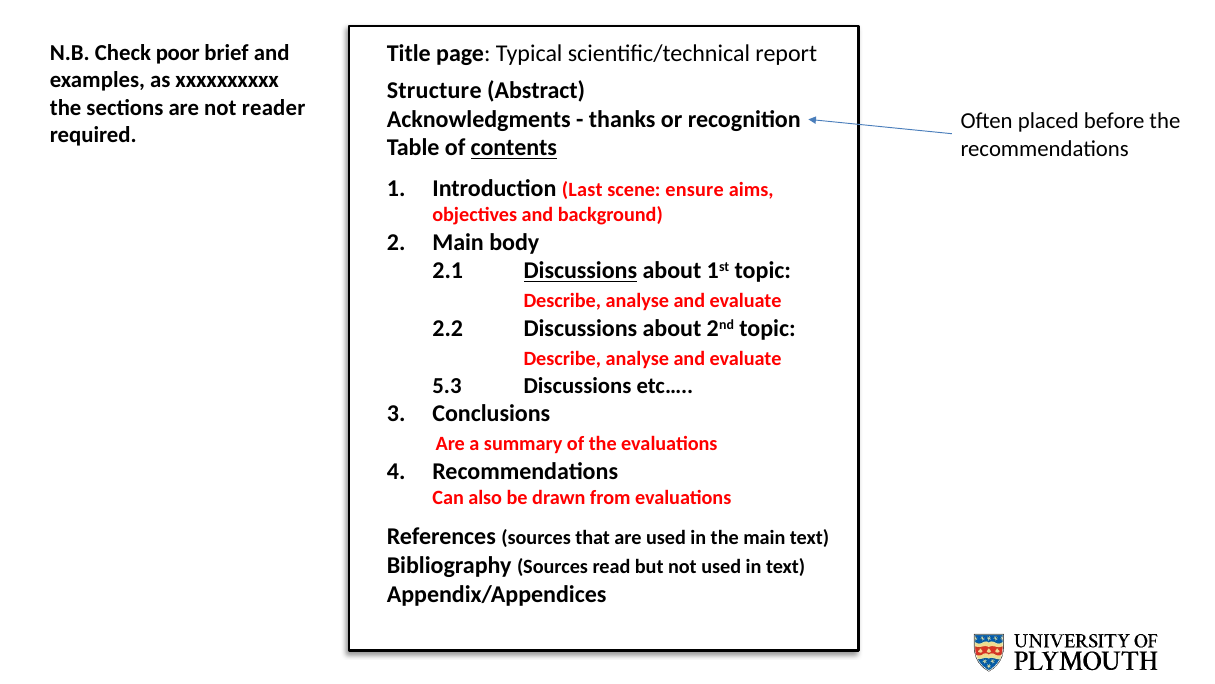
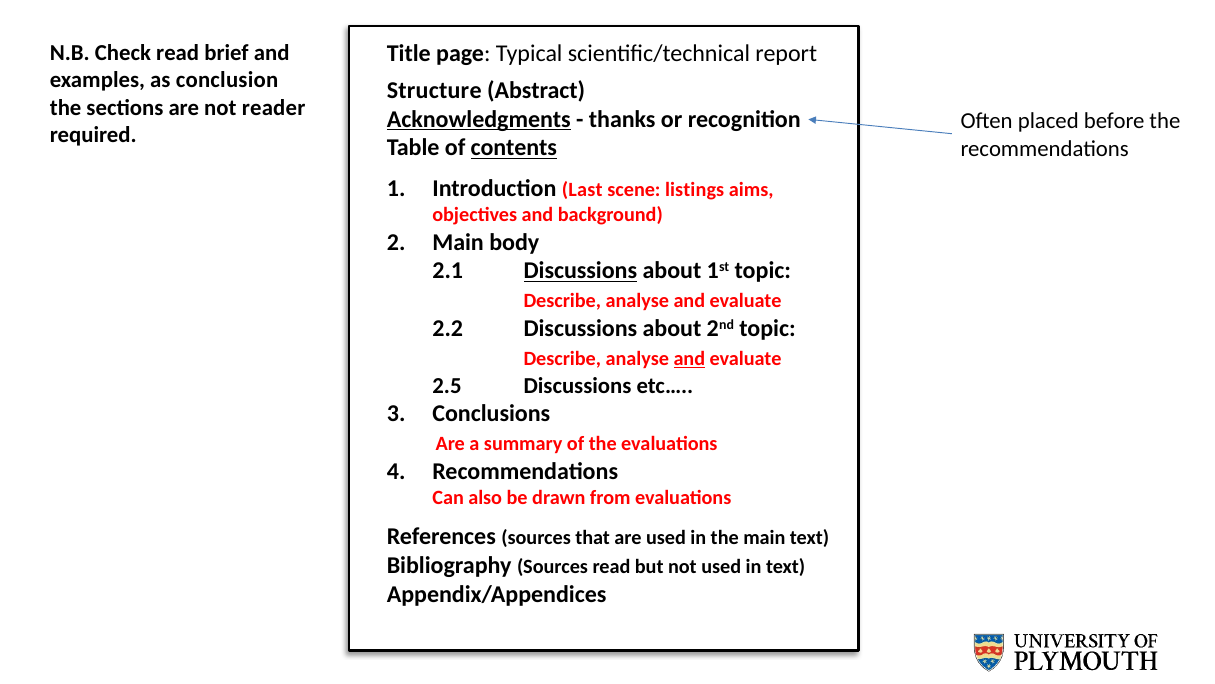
Check poor: poor -> read
xxxxxxxxxx: xxxxxxxxxx -> conclusion
Acknowledgments underline: none -> present
ensure: ensure -> listings
and at (689, 359) underline: none -> present
5.3: 5.3 -> 2.5
